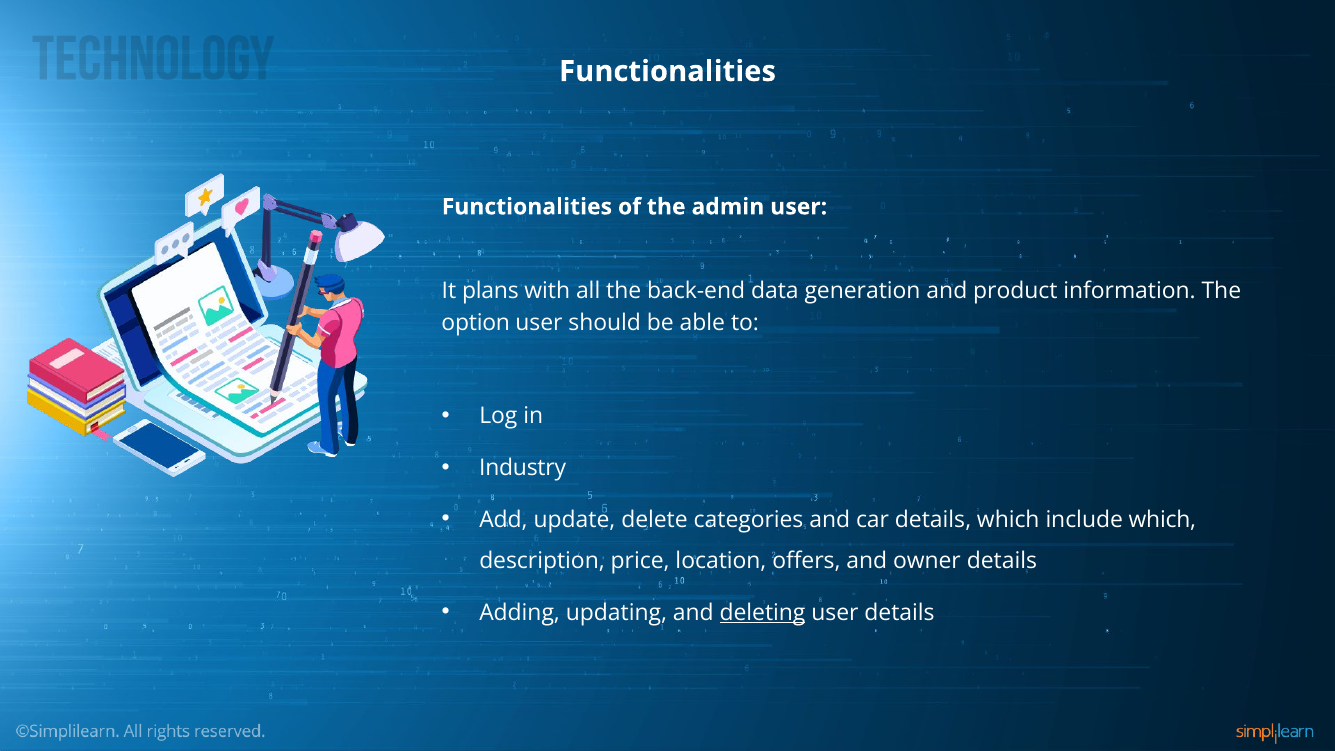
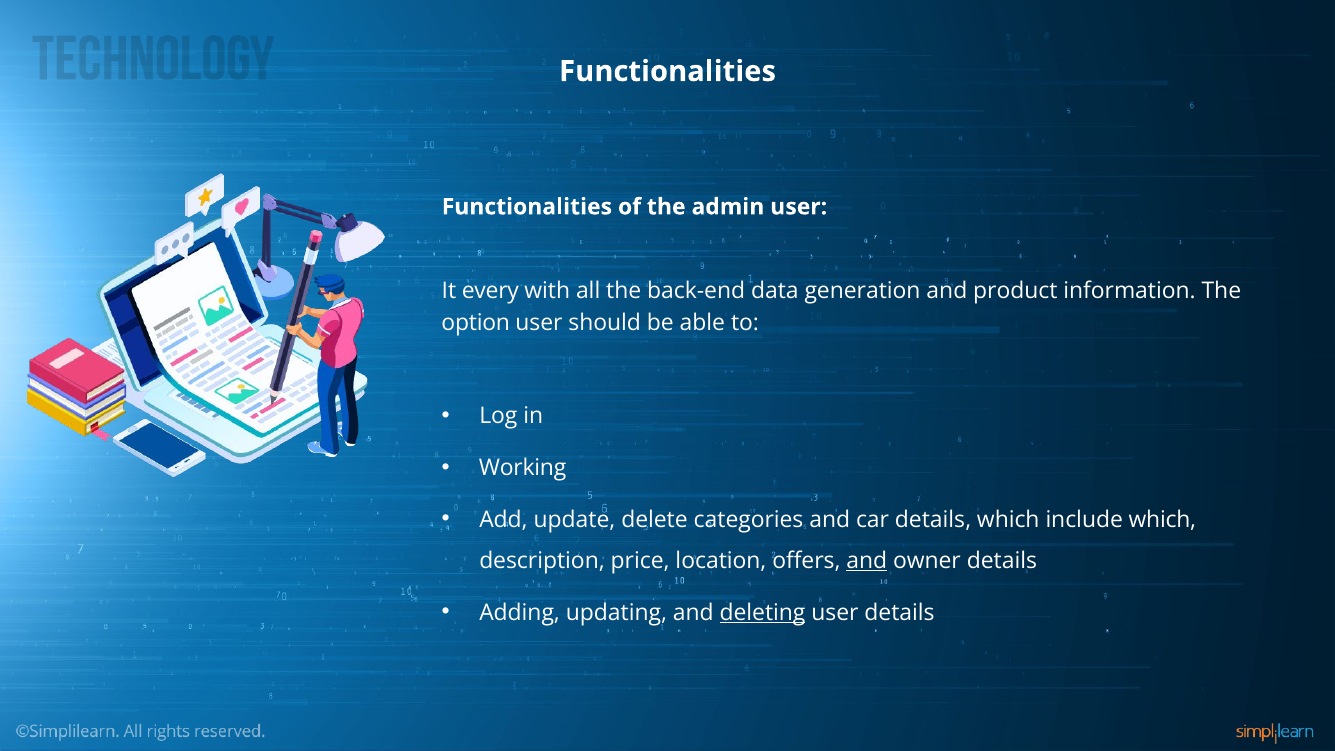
plans: plans -> every
Industry: Industry -> Working
and at (867, 561) underline: none -> present
